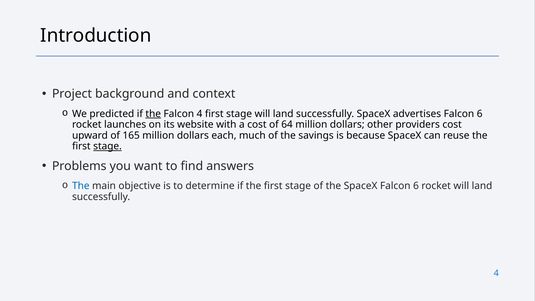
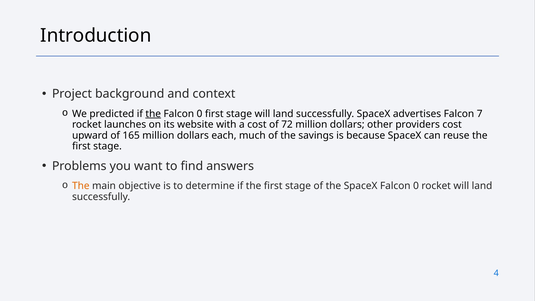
4 at (199, 114): 4 -> 0
advertises Falcon 6: 6 -> 7
64: 64 -> 72
stage at (107, 146) underline: present -> none
The at (81, 186) colour: blue -> orange
SpaceX Falcon 6: 6 -> 0
